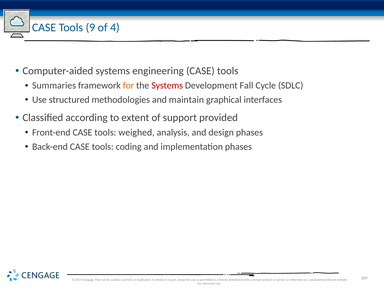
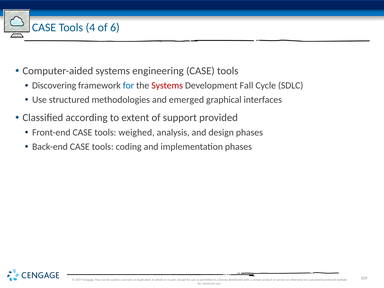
9: 9 -> 4
4: 4 -> 6
Summaries: Summaries -> Discovering
for at (128, 86) colour: orange -> blue
maintain: maintain -> emerged
